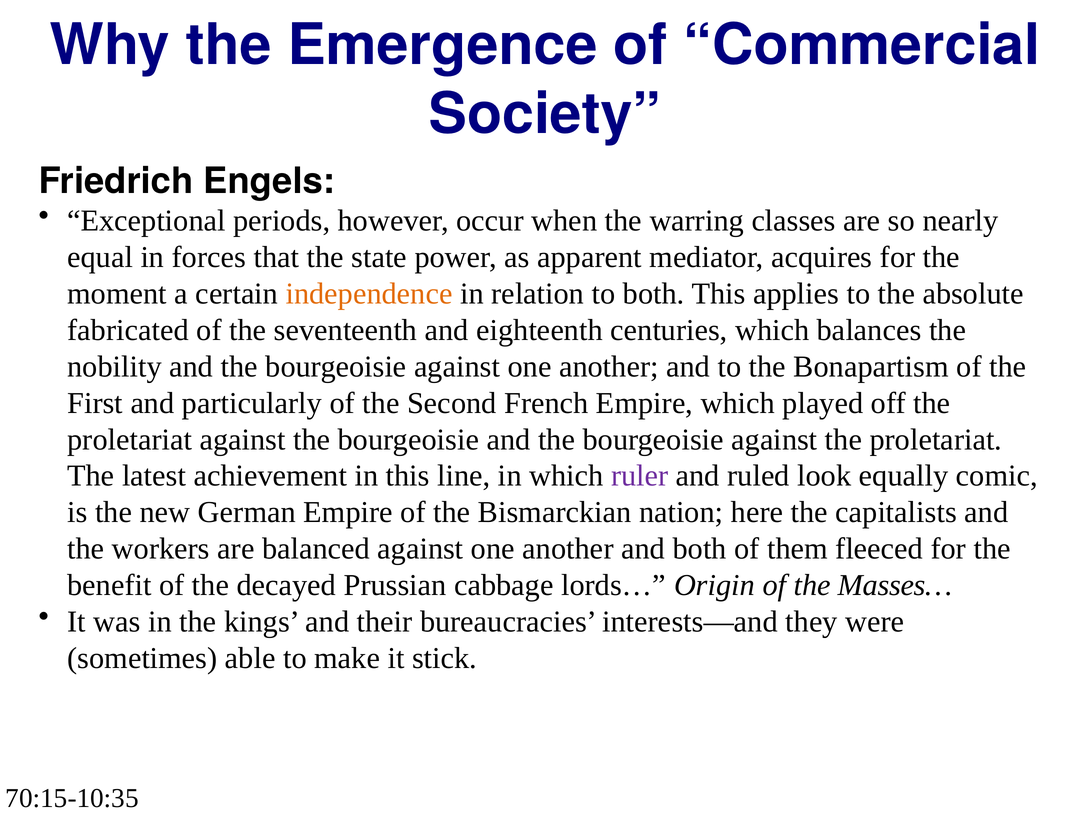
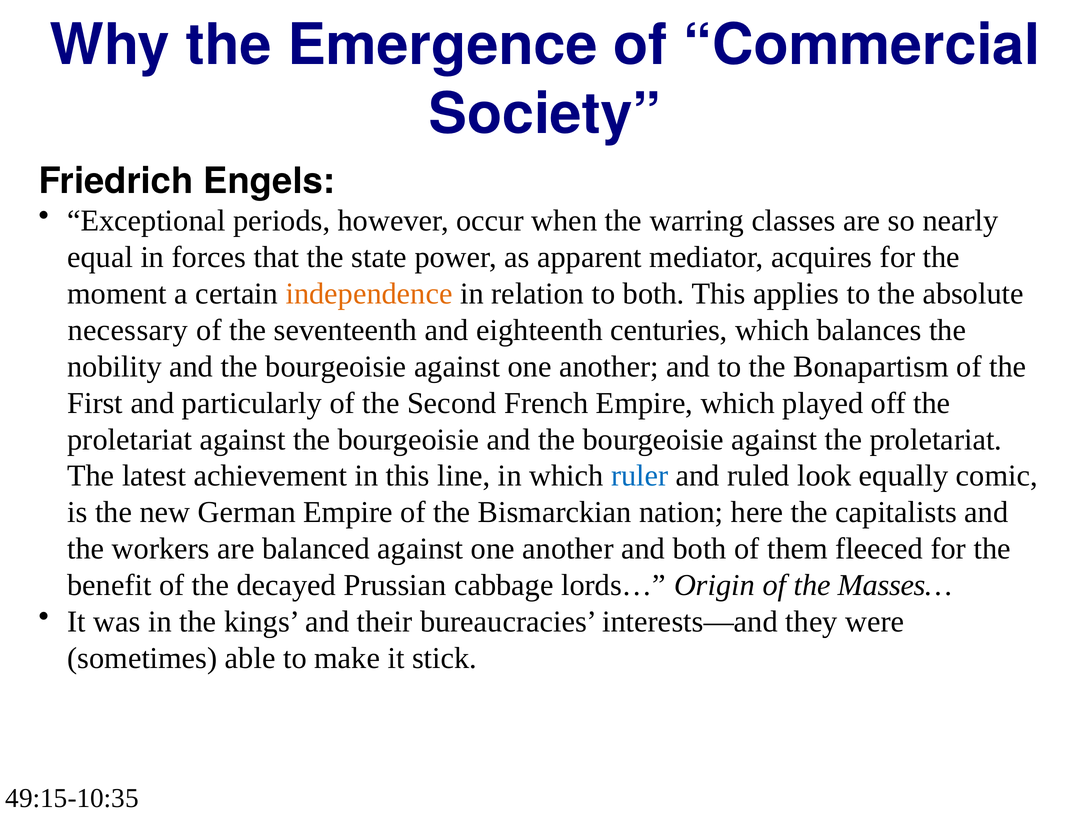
fabricated: fabricated -> necessary
ruler colour: purple -> blue
70:15-10:35: 70:15-10:35 -> 49:15-10:35
